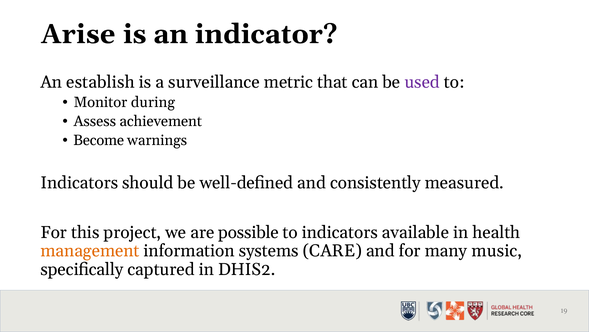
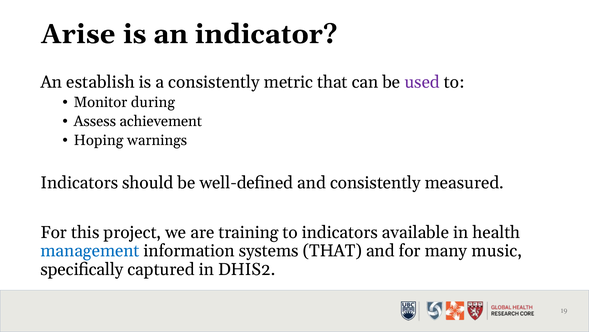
a surveillance: surveillance -> consistently
Become: Become -> Hoping
possible: possible -> training
management colour: orange -> blue
systems CARE: CARE -> THAT
